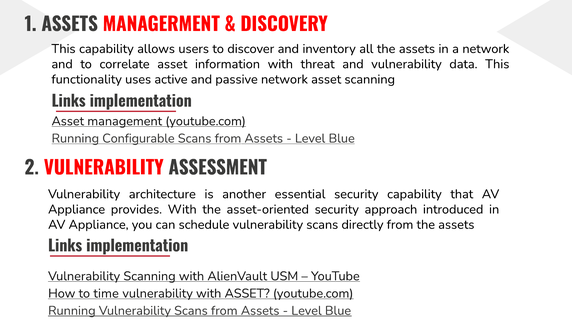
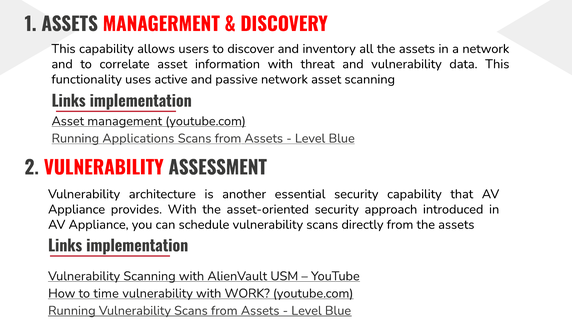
Configurable: Configurable -> Applications
with ASSET: ASSET -> WORK
